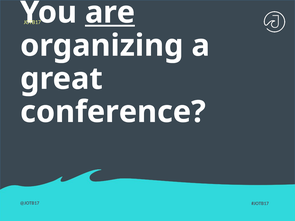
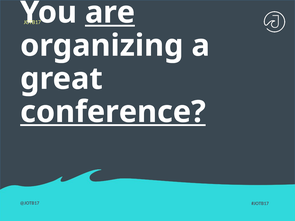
conference underline: none -> present
